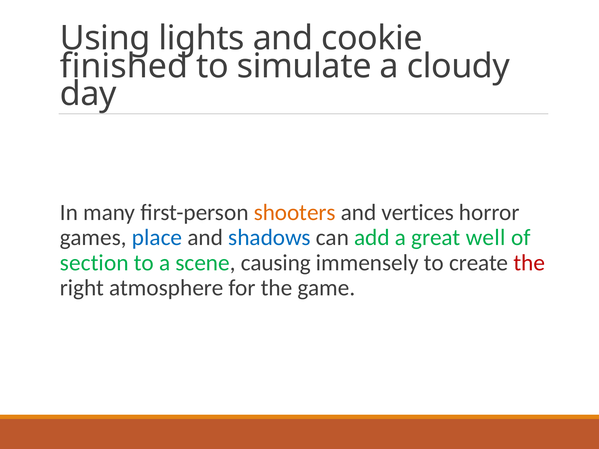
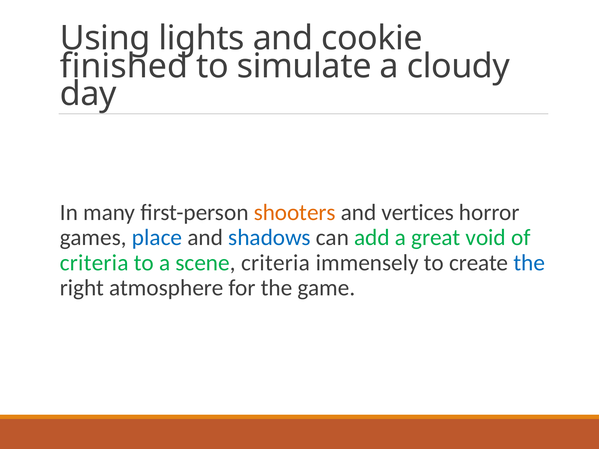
well: well -> void
section at (94, 263): section -> criteria
scene causing: causing -> criteria
the at (529, 263) colour: red -> blue
